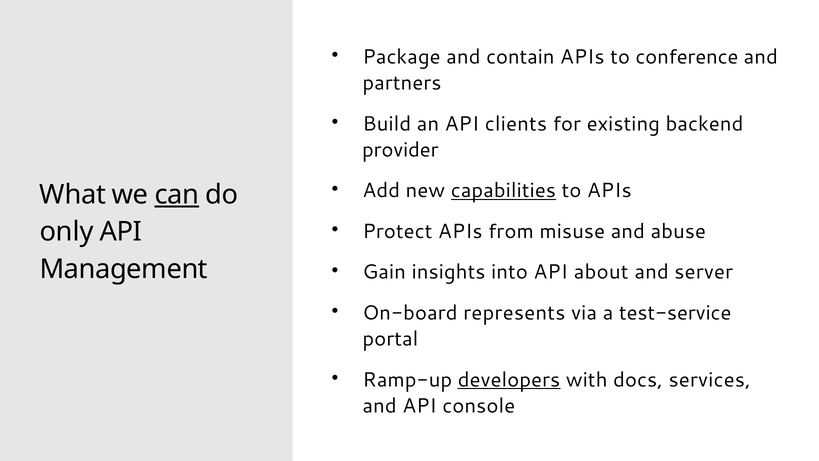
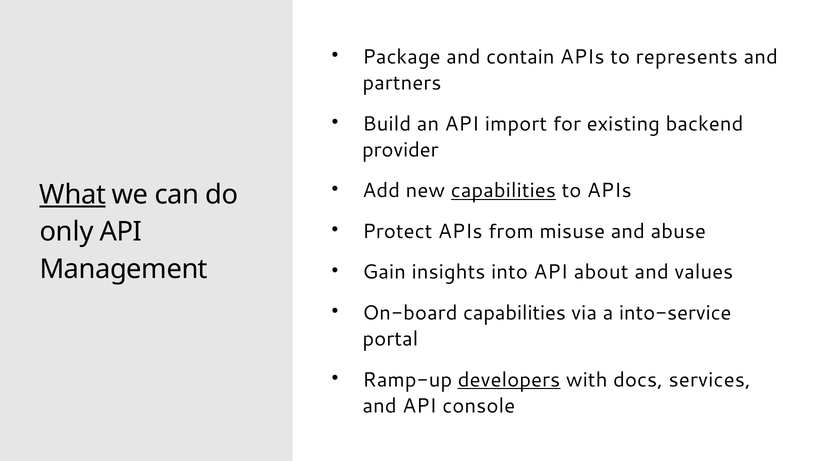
conference: conference -> represents
clients: clients -> import
What underline: none -> present
can underline: present -> none
server: server -> values
On-board represents: represents -> capabilities
test-service: test-service -> into-service
